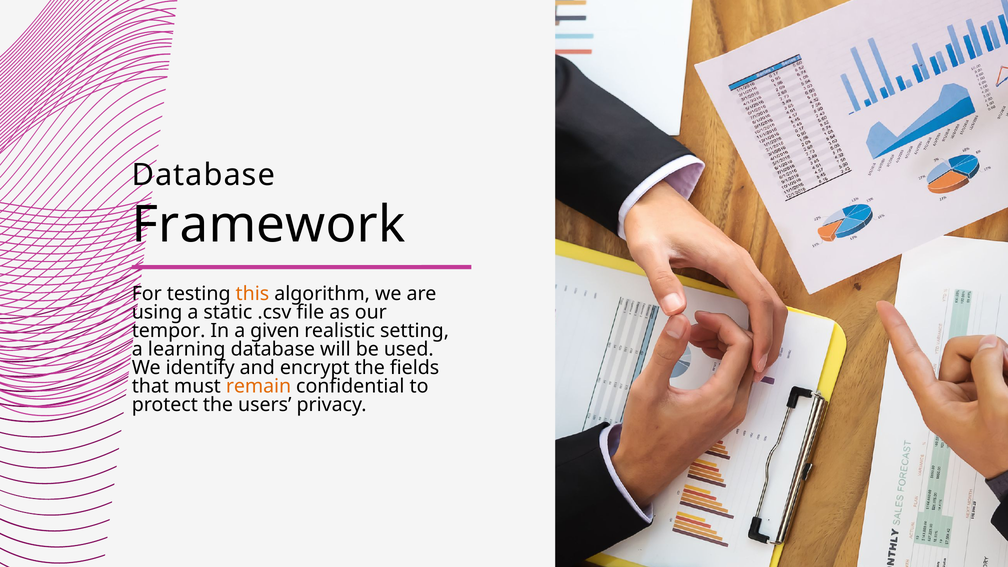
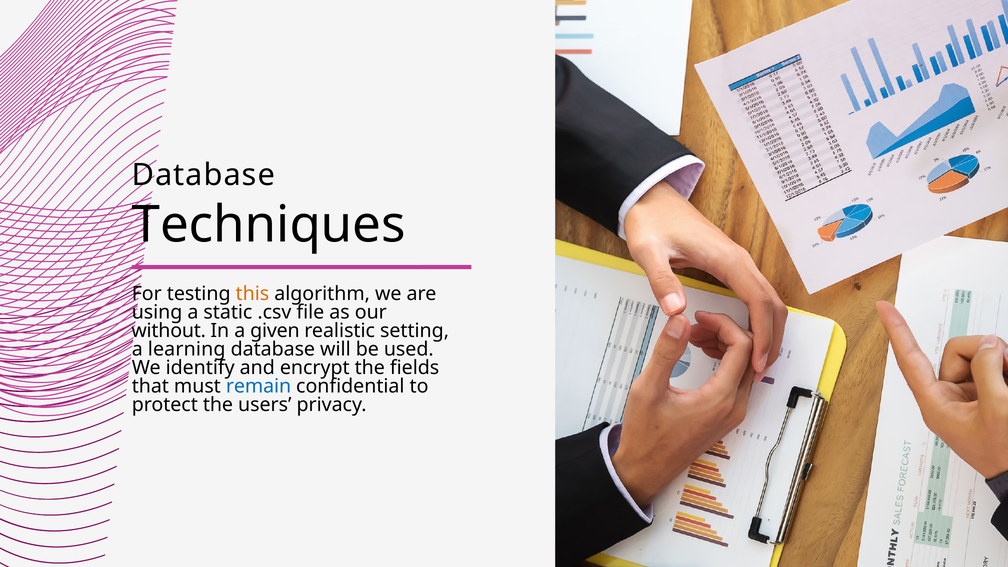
Framework: Framework -> Techniques
tempor: tempor -> without
remain colour: orange -> blue
